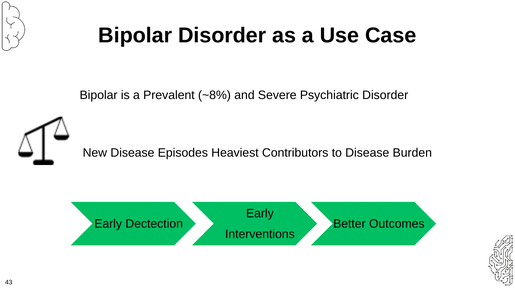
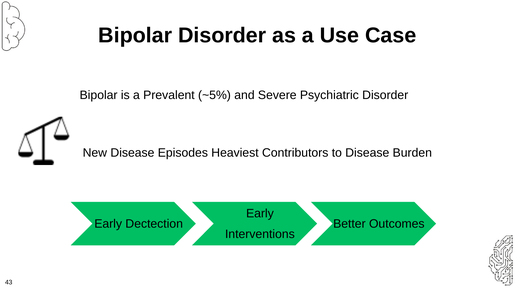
~8%: ~8% -> ~5%
